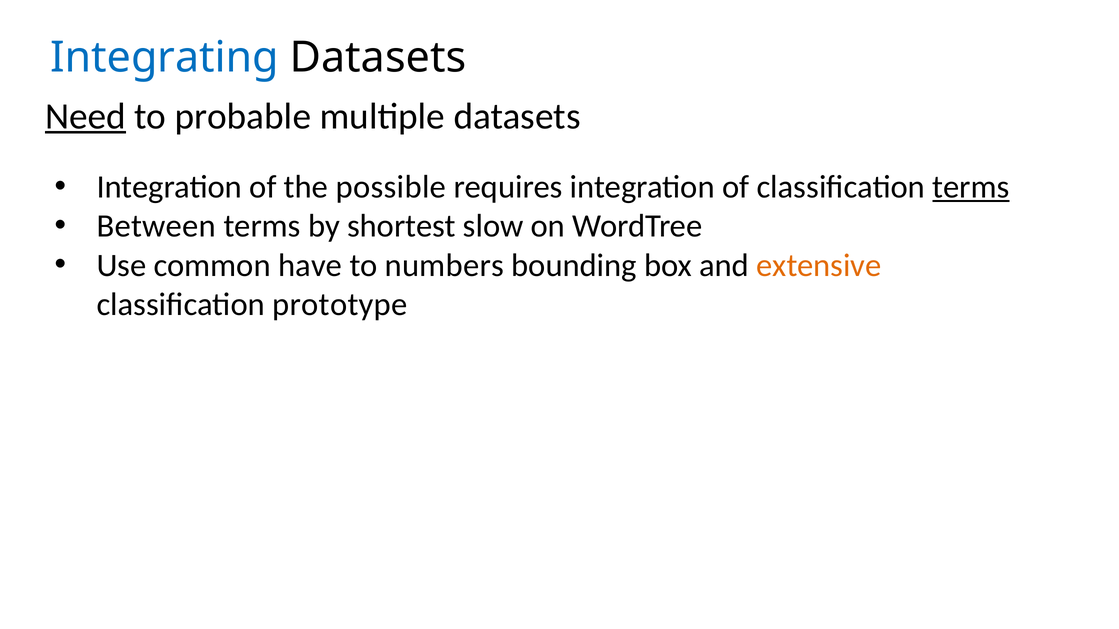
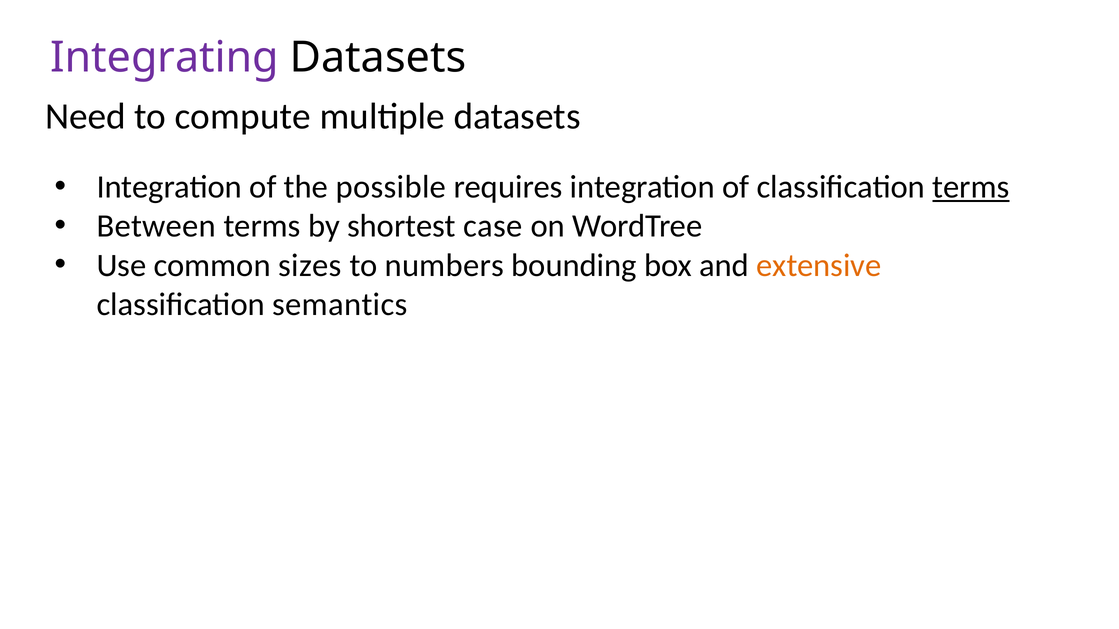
Integrating colour: blue -> purple
Need underline: present -> none
probable: probable -> compute
slow: slow -> case
have: have -> sizes
prototype: prototype -> semantics
